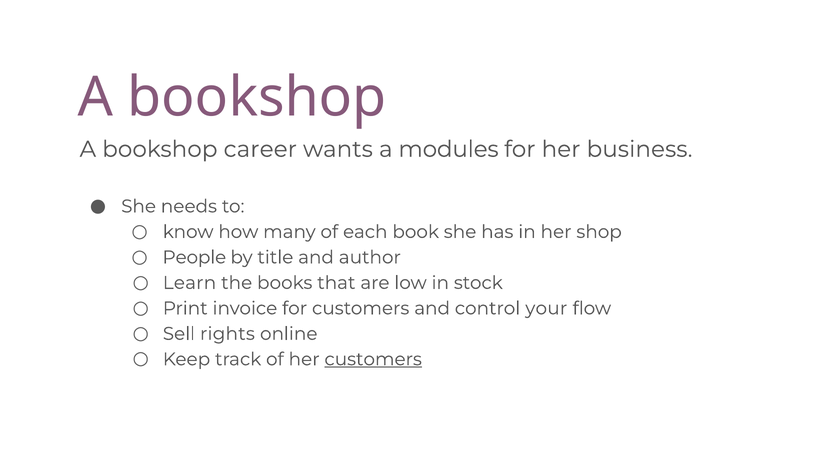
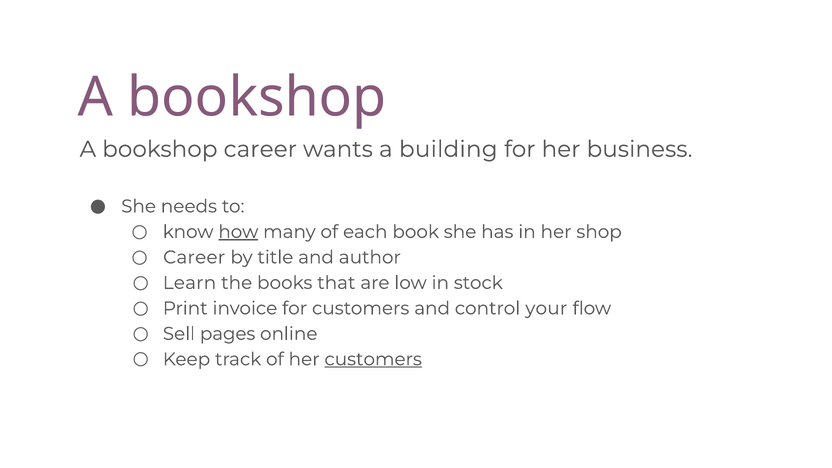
modules: modules -> building
how underline: none -> present
People at (194, 257): People -> Career
rights: rights -> pages
